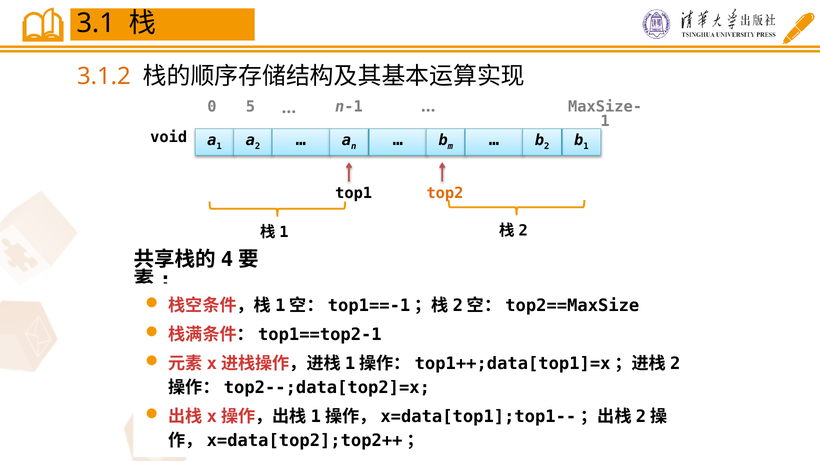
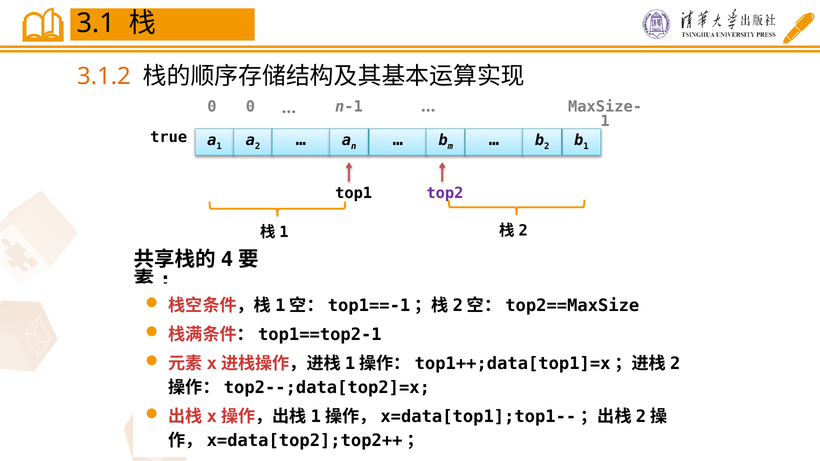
0 5: 5 -> 0
void: void -> true
top2 colour: orange -> purple
